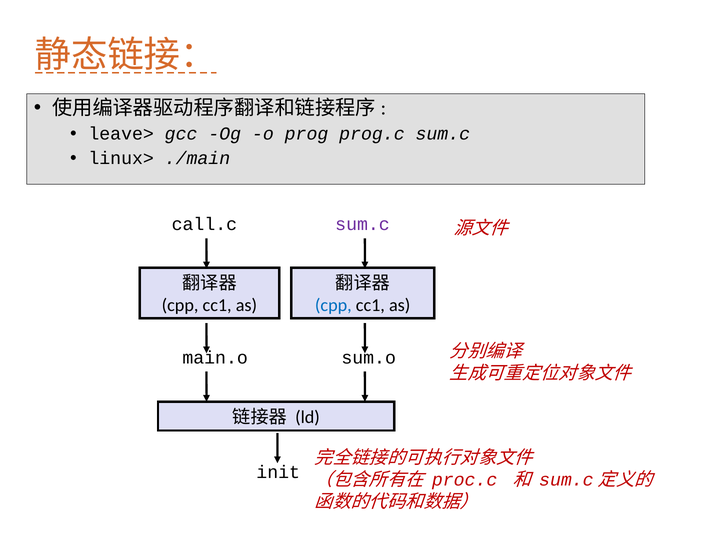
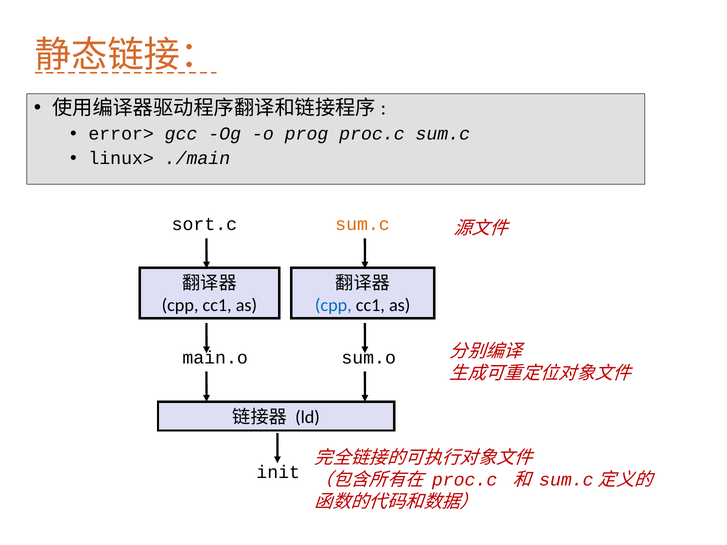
leave>: leave> -> error>
prog prog.c: prog.c -> proc.c
call.c: call.c -> sort.c
sum.c at (362, 224) colour: purple -> orange
